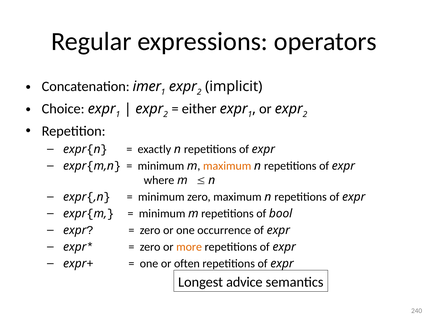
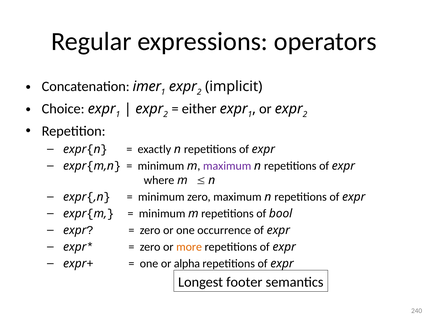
maximum at (227, 166) colour: orange -> purple
often: often -> alpha
advice: advice -> footer
